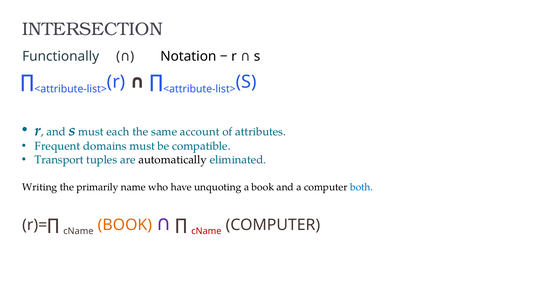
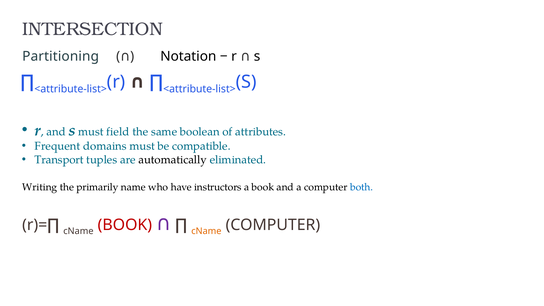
Functionally: Functionally -> Partitioning
each: each -> field
account: account -> boolean
unquoting: unquoting -> instructors
BOOK at (125, 225) colour: orange -> red
cName at (206, 231) colour: red -> orange
